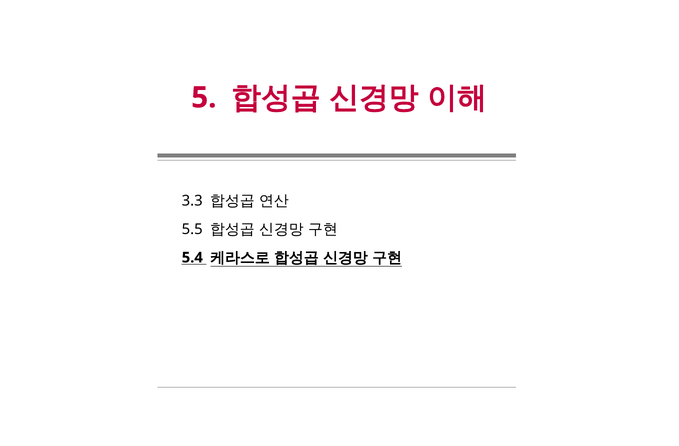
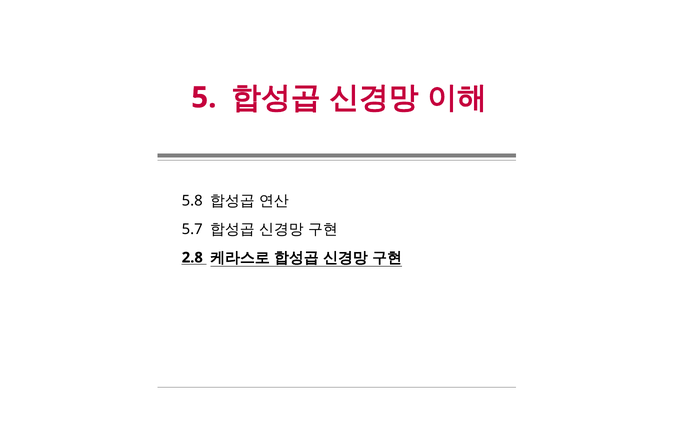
3.3: 3.3 -> 5.8
5.5: 5.5 -> 5.7
5.4: 5.4 -> 2.8
